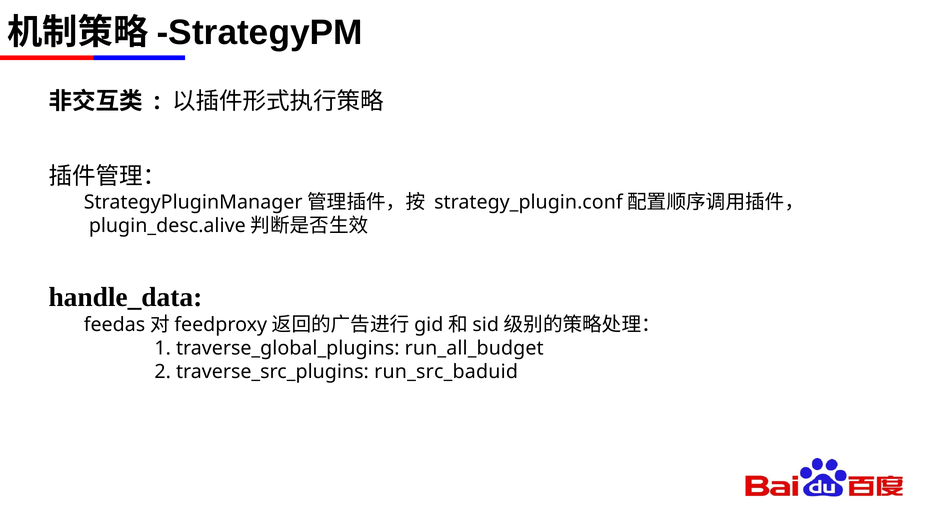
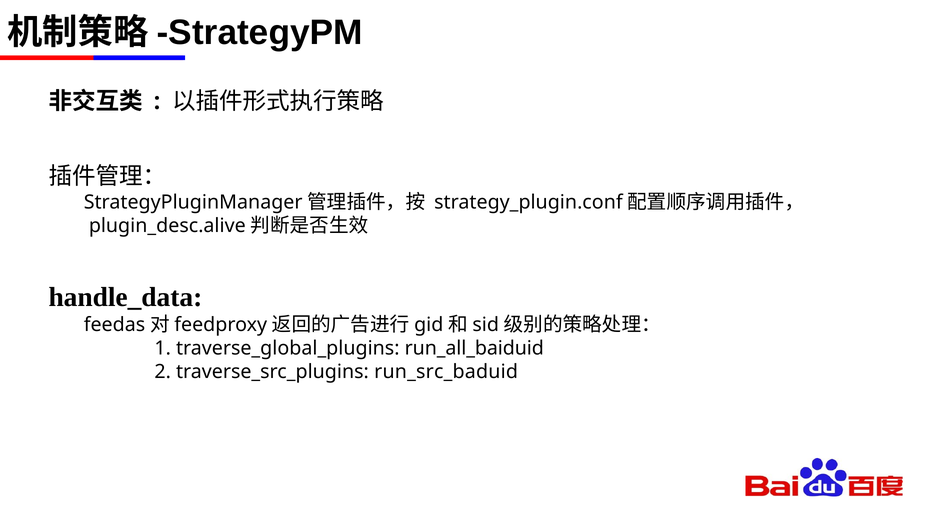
run_all_budget: run_all_budget -> run_all_baiduid
